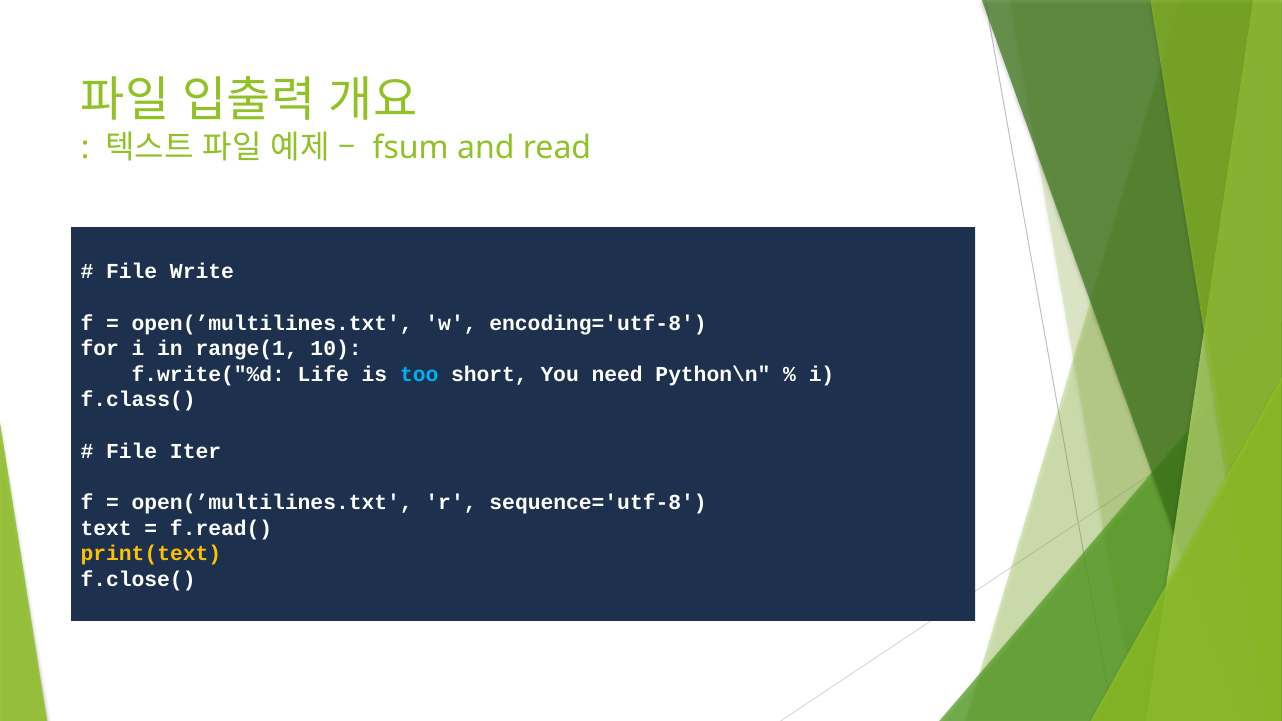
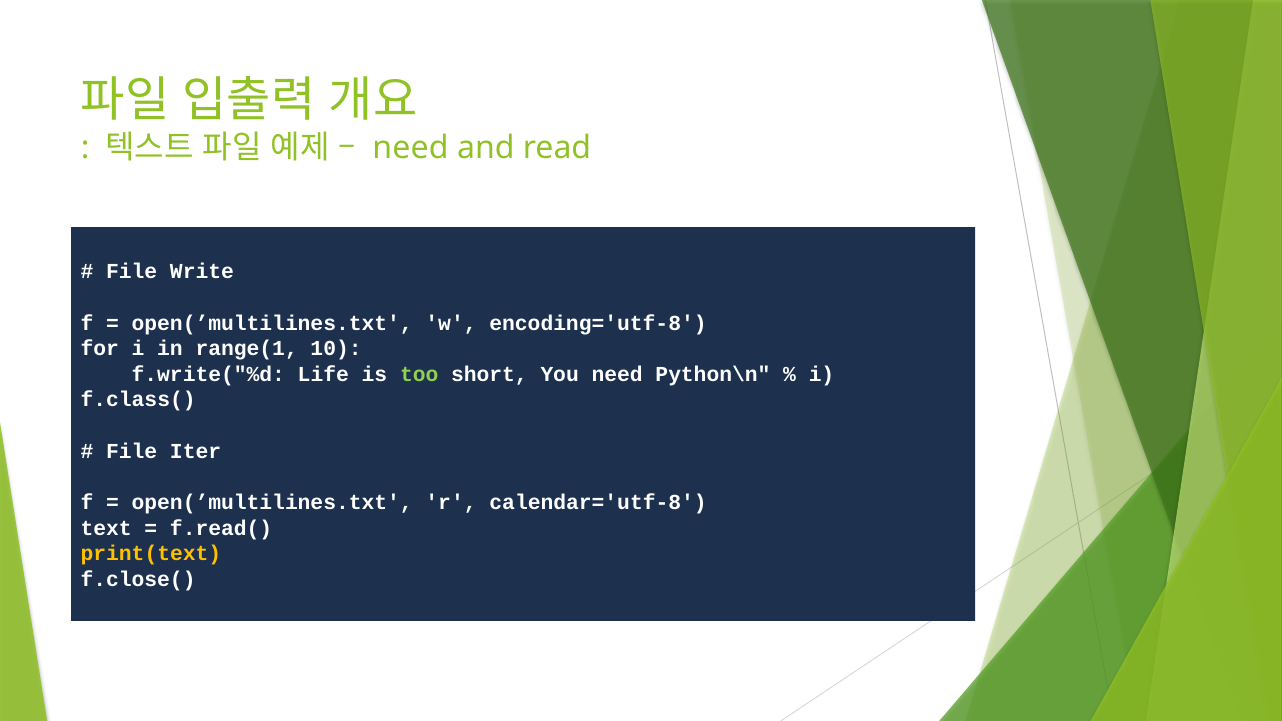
fsum at (411, 148): fsum -> need
too colour: light blue -> light green
sequence='utf-8: sequence='utf-8 -> calendar='utf-8
